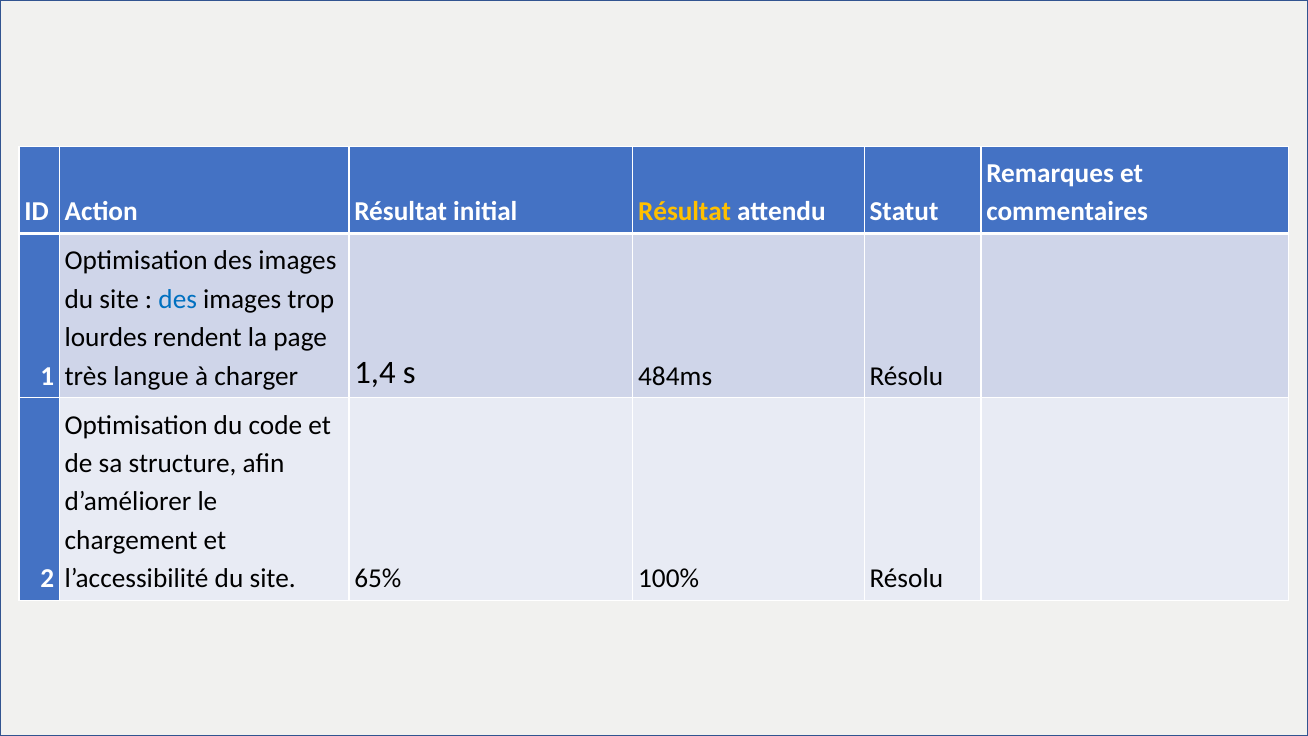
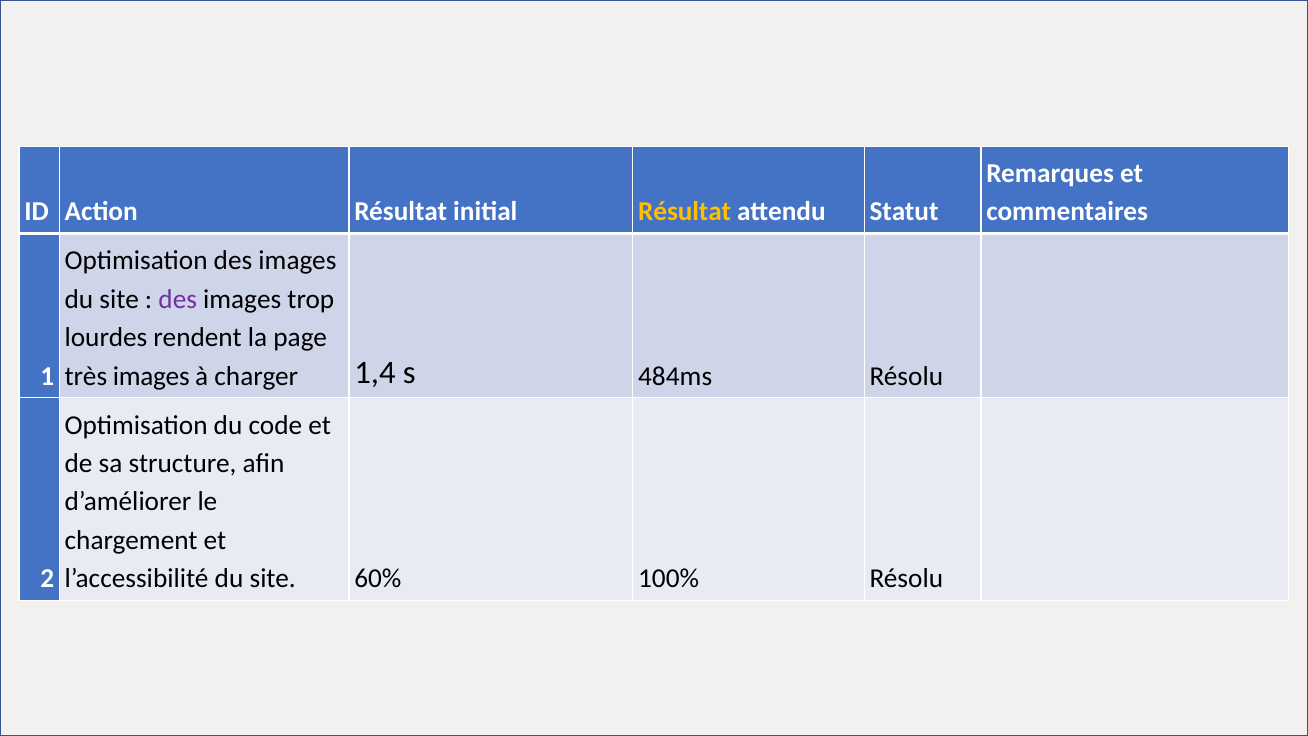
des at (178, 299) colour: blue -> purple
très langue: langue -> images
65%: 65% -> 60%
